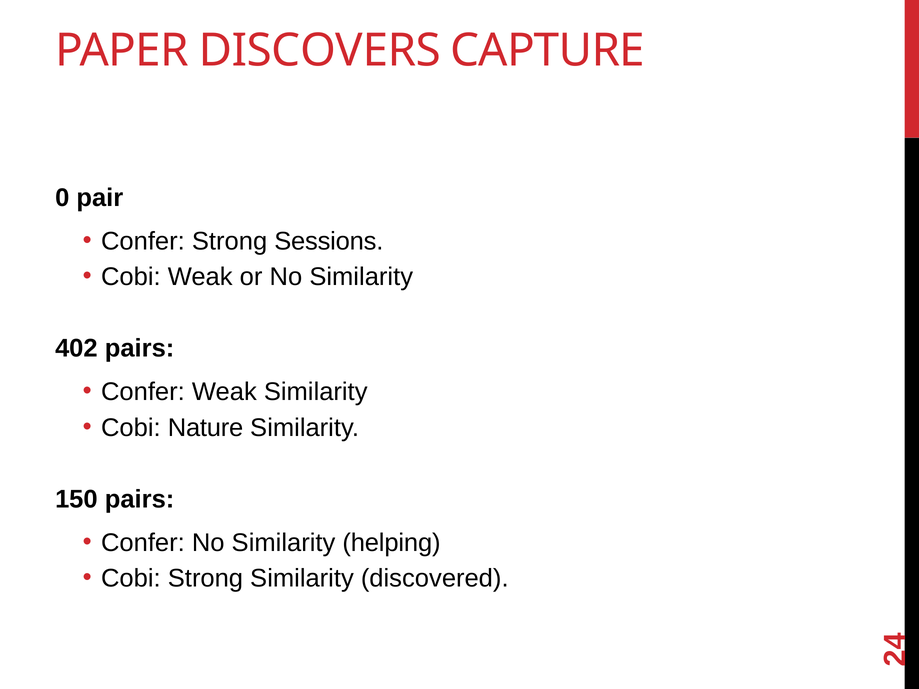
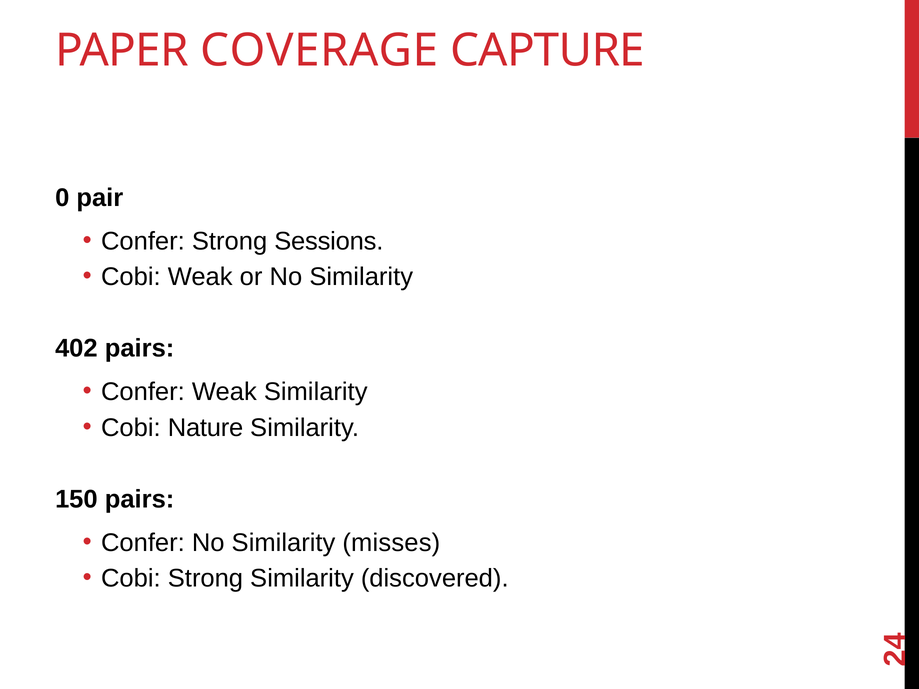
DISCOVERS: DISCOVERS -> COVERAGE
helping: helping -> misses
